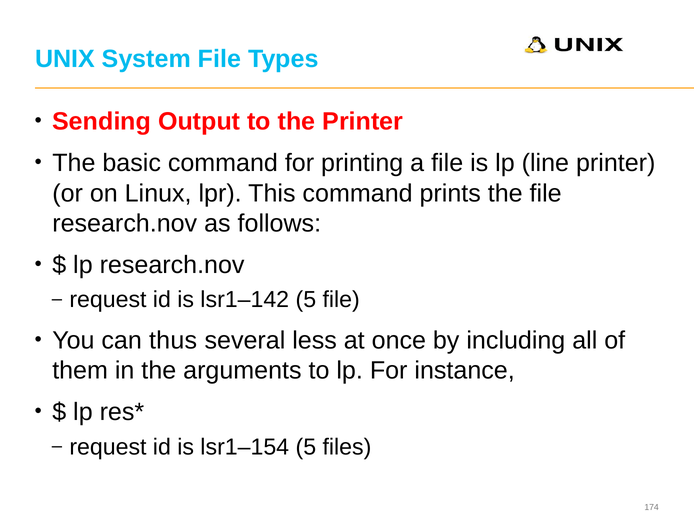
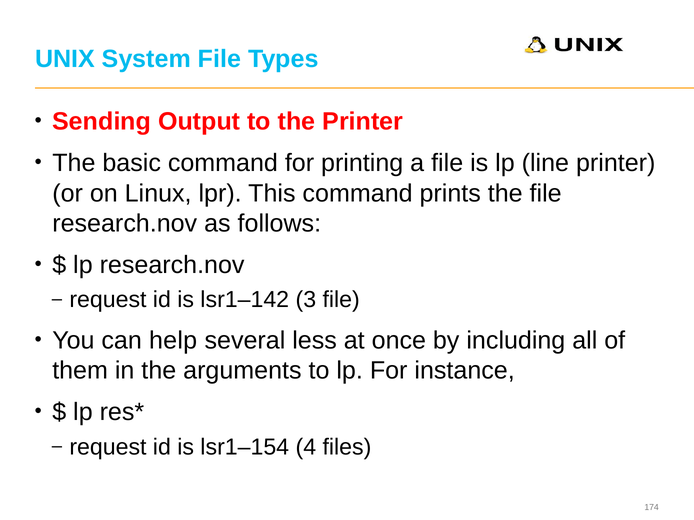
lsr1–142 5: 5 -> 3
thus: thus -> help
lsr1–154 5: 5 -> 4
